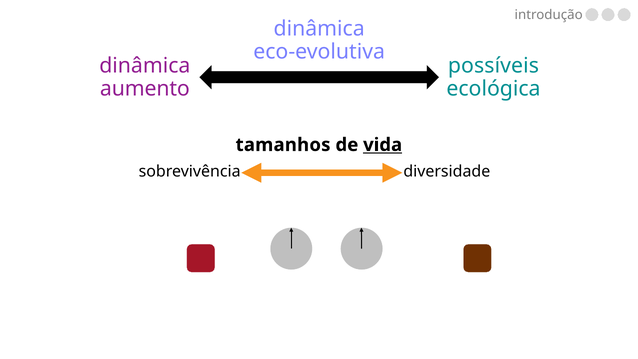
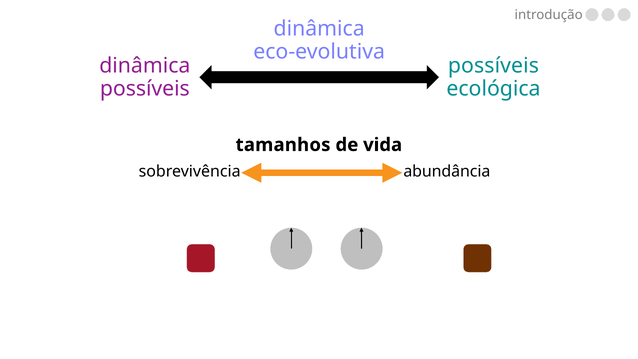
aumento at (145, 89): aumento -> possíveis
vida underline: present -> none
diversidade: diversidade -> abundância
